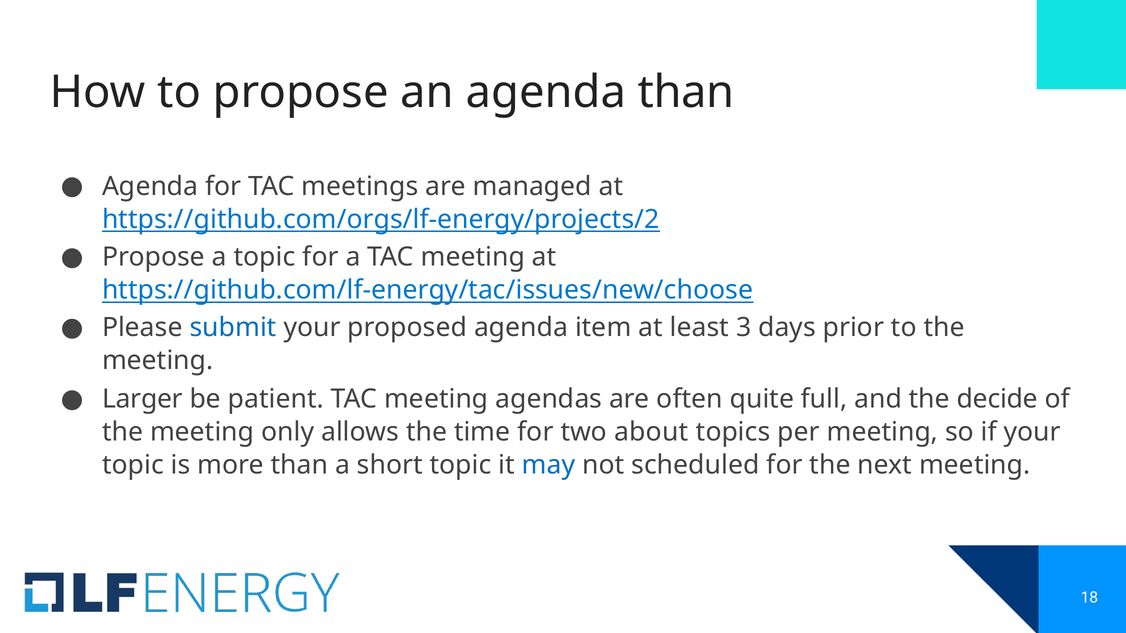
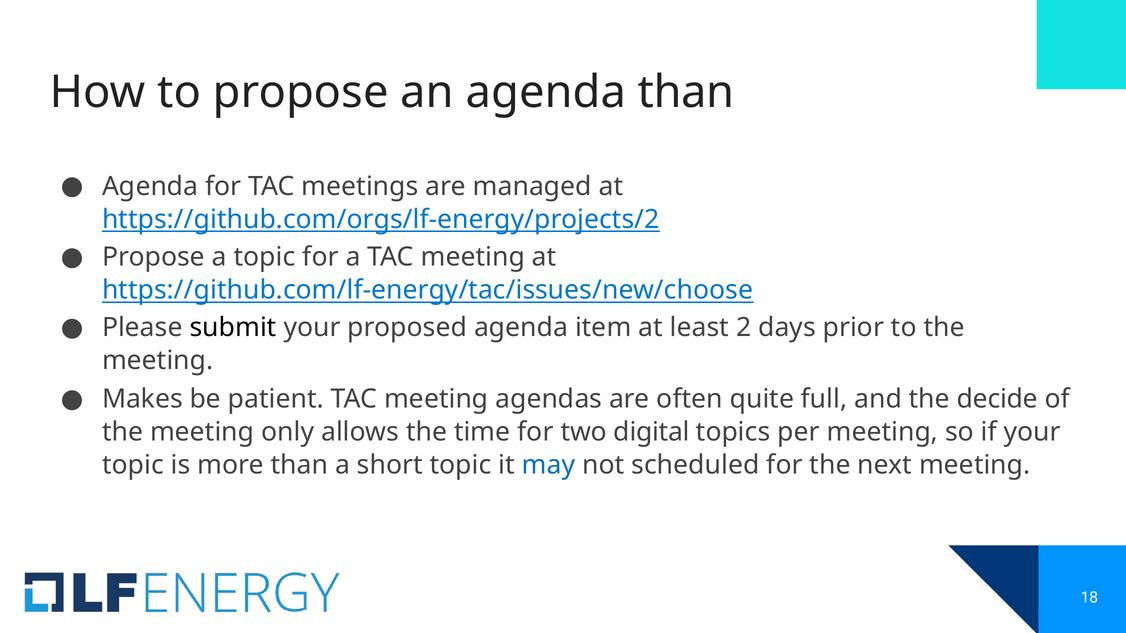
submit colour: blue -> black
3: 3 -> 2
Larger: Larger -> Makes
about: about -> digital
